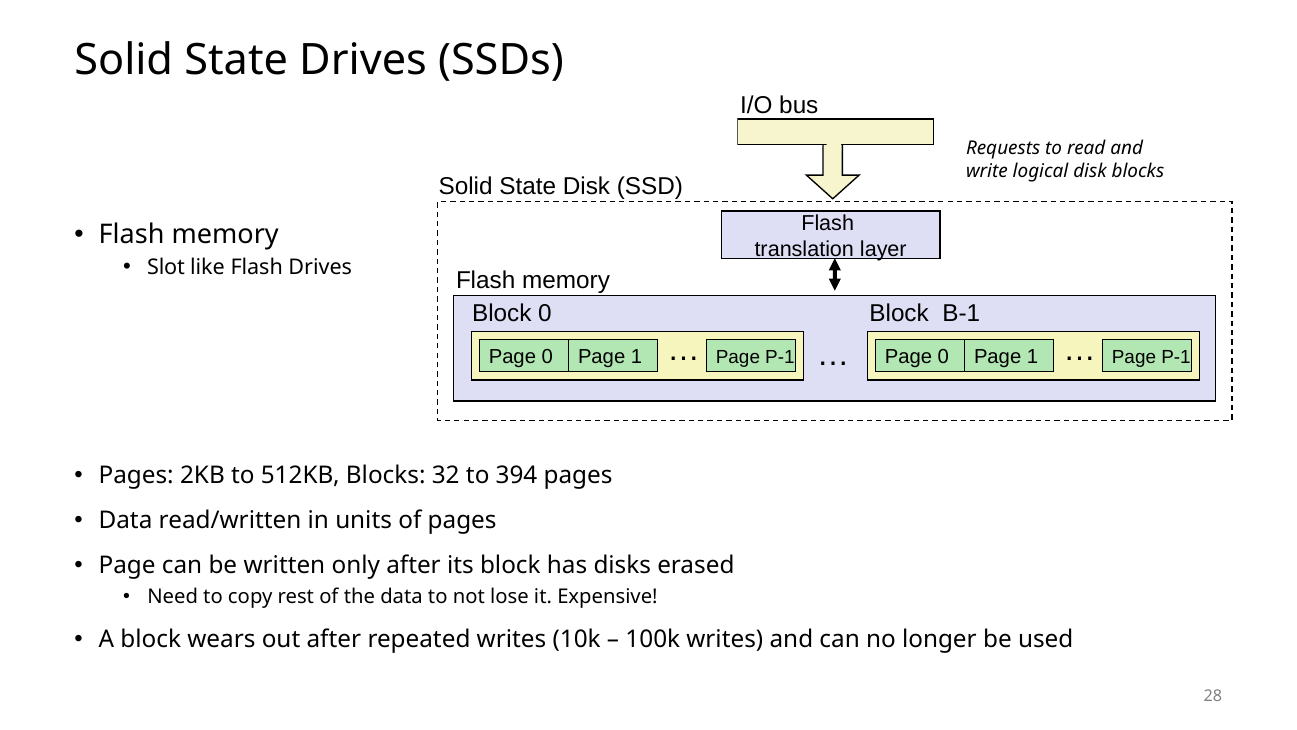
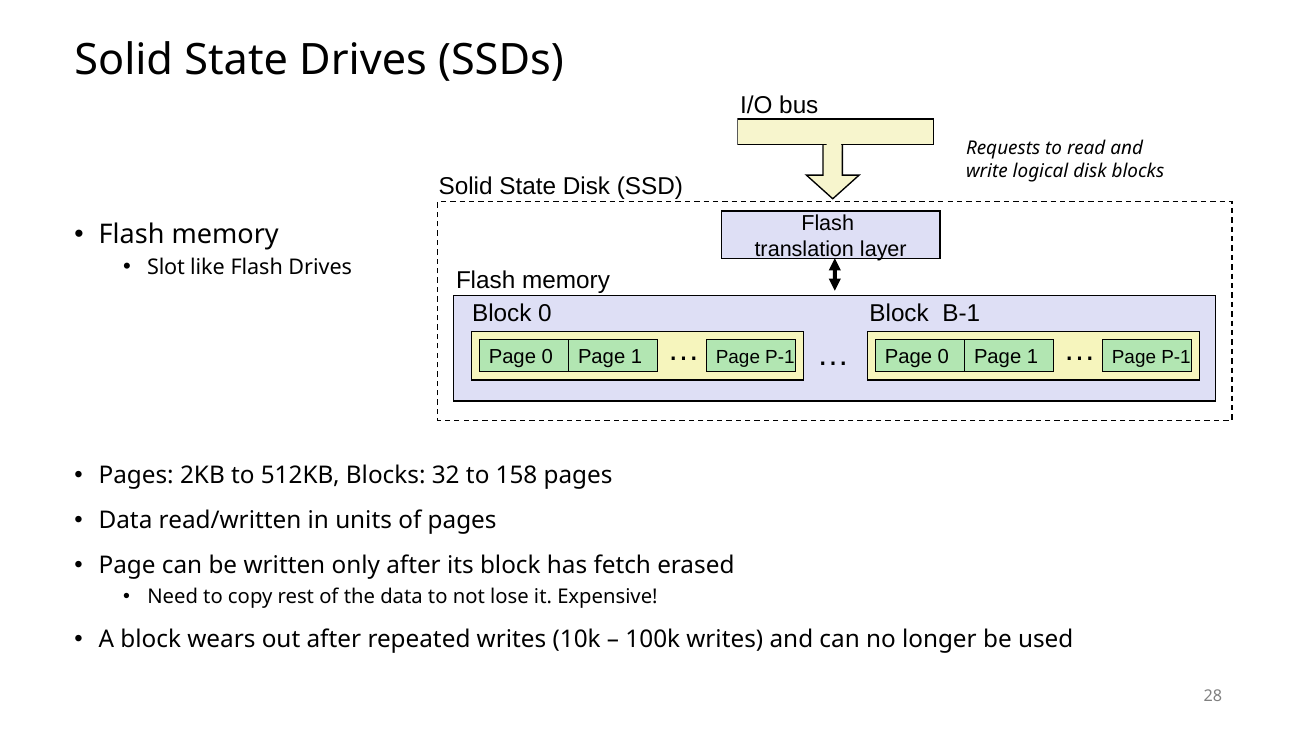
394: 394 -> 158
disks: disks -> fetch
